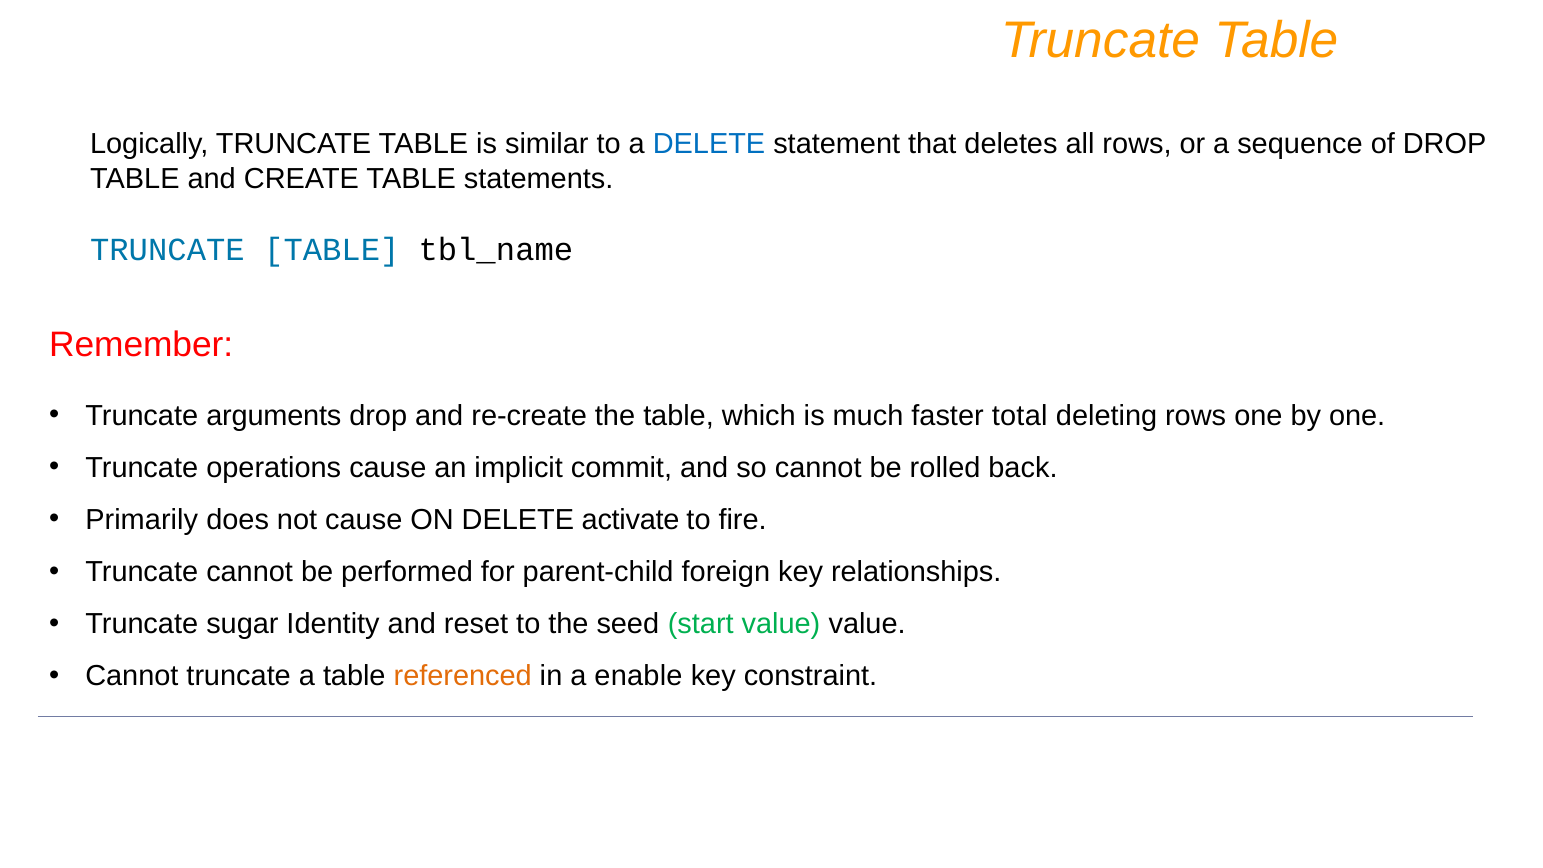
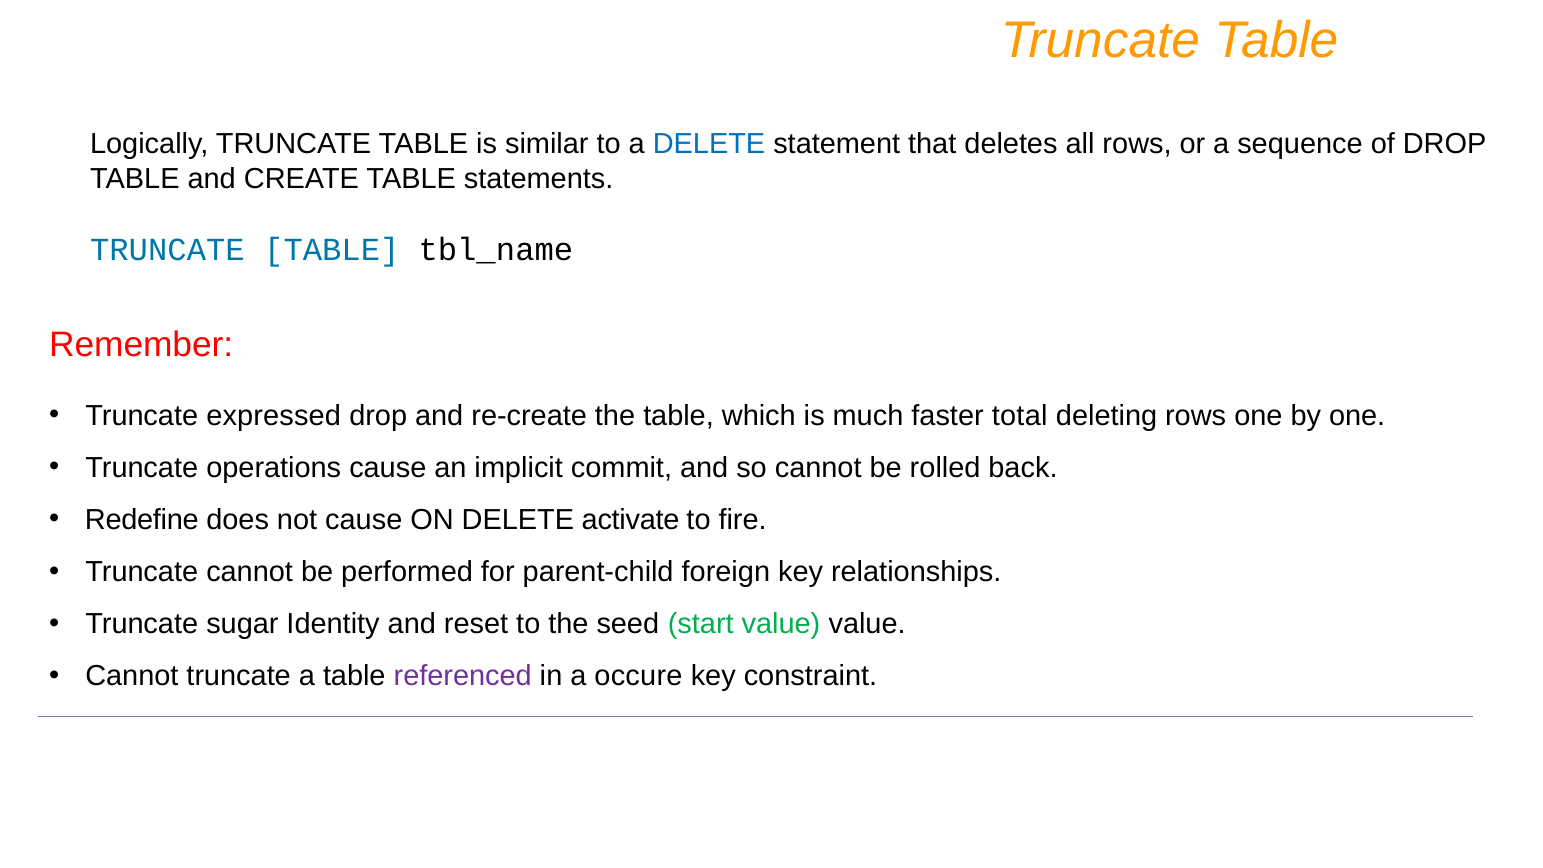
arguments: arguments -> expressed
Primarily: Primarily -> Redefine
referenced colour: orange -> purple
enable: enable -> occure
